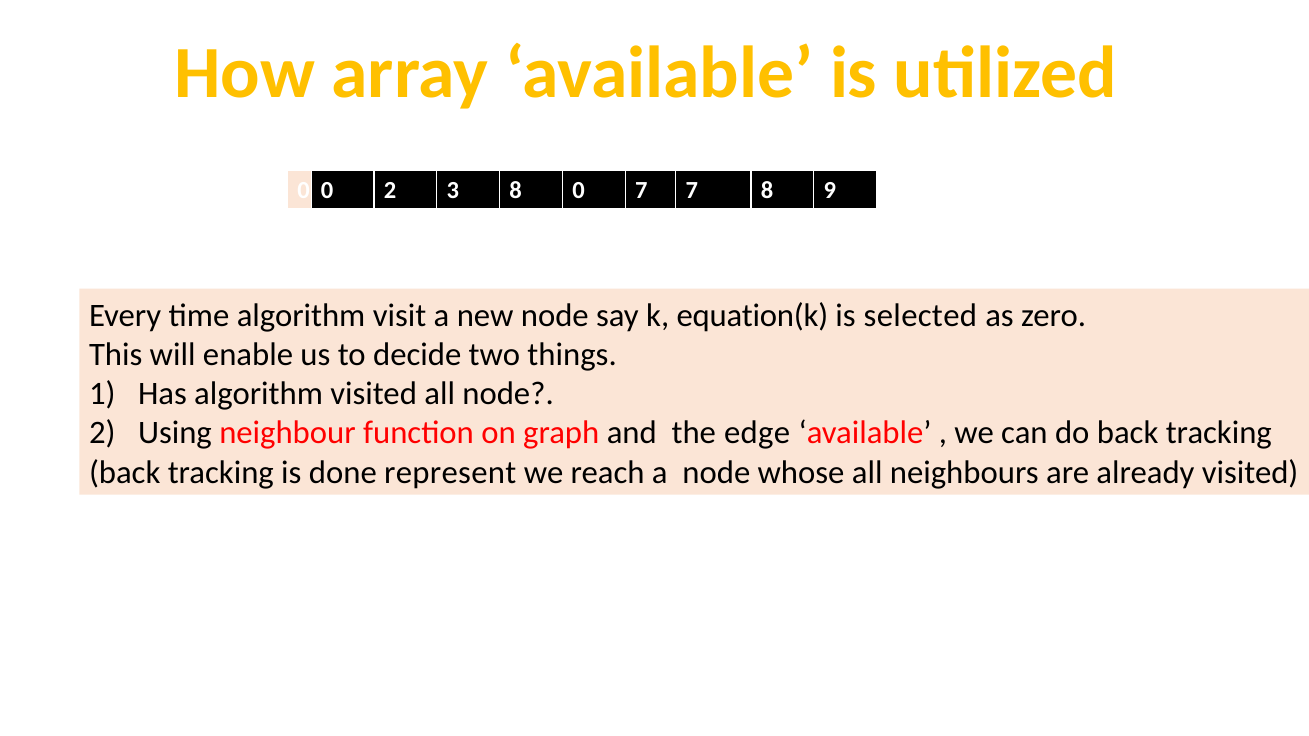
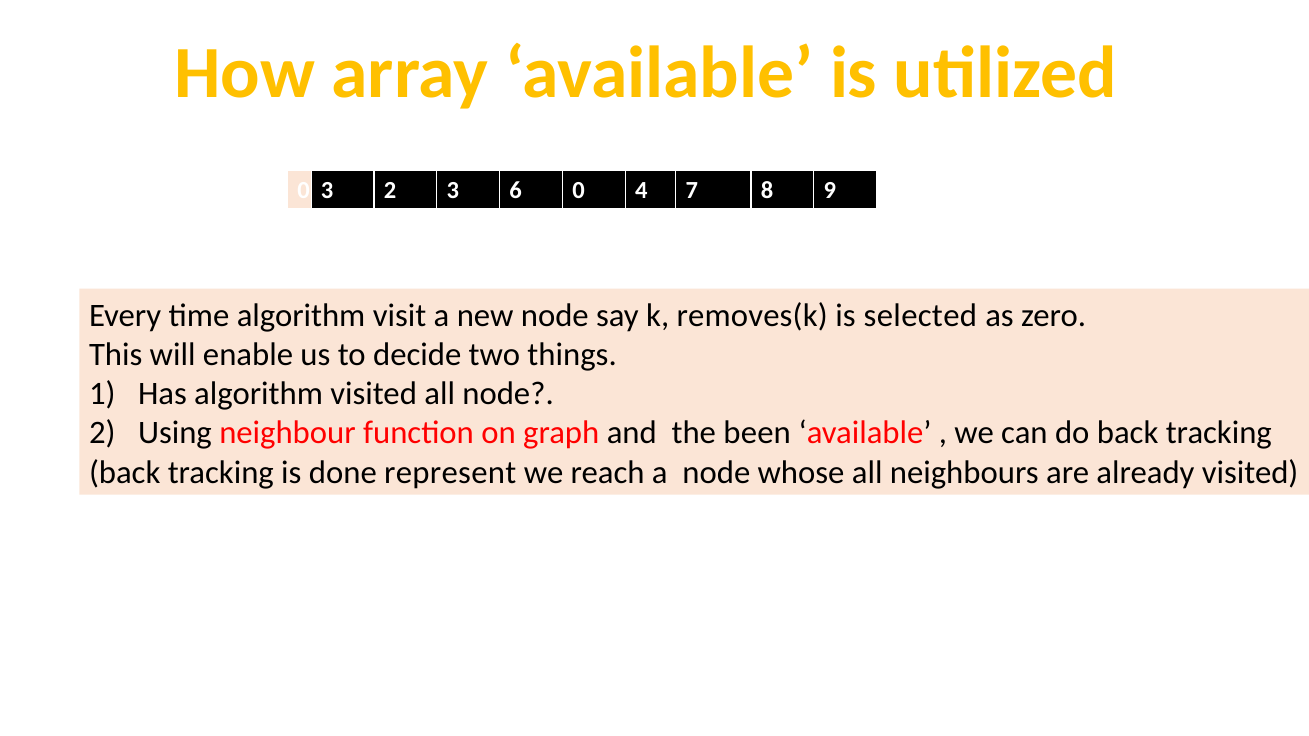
0 0: 0 -> 3
3 8: 8 -> 6
0 7: 7 -> 4
equation(k: equation(k -> removes(k
edge: edge -> been
